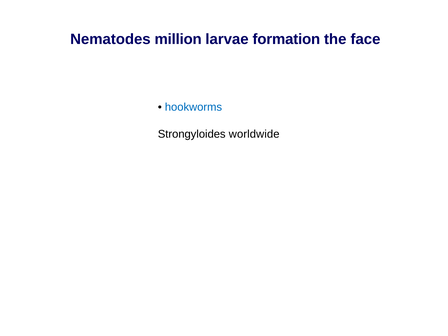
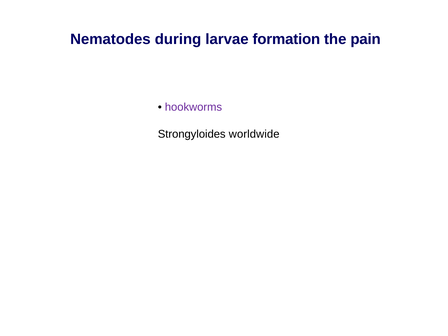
million: million -> during
face: face -> pain
hookworms colour: blue -> purple
